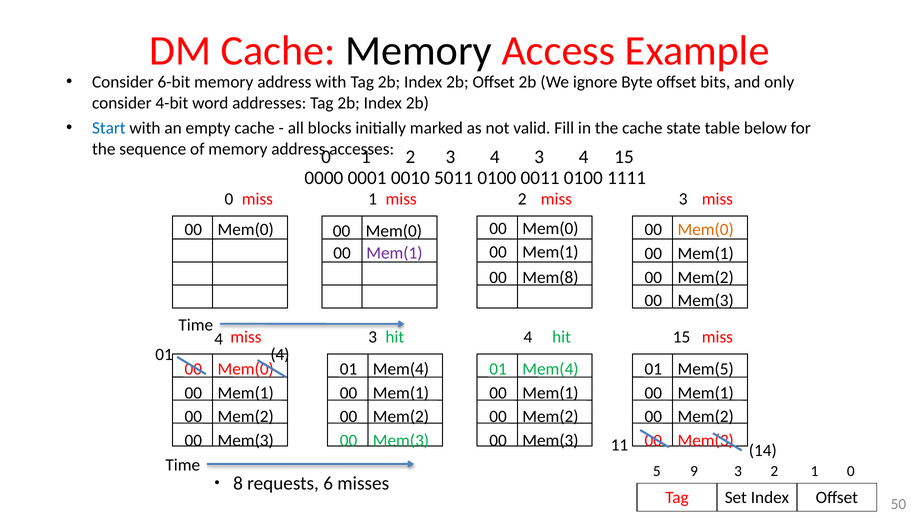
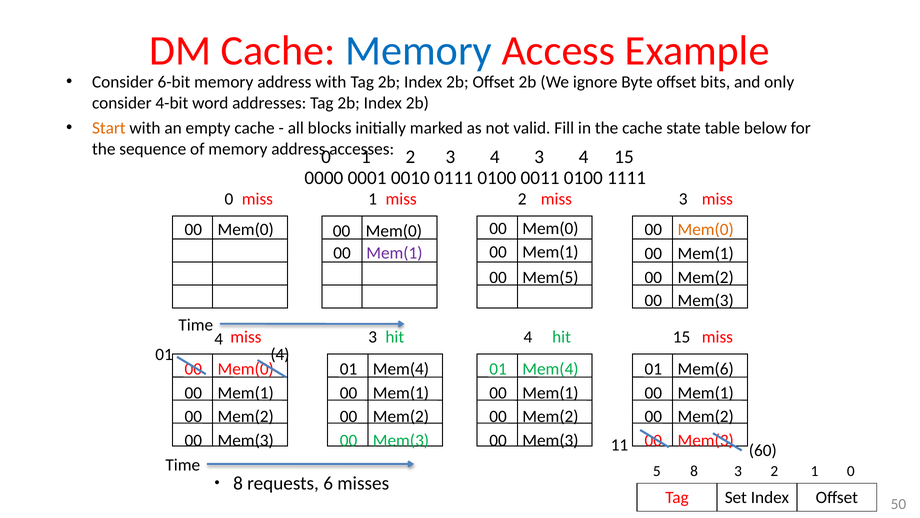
Memory at (419, 51) colour: black -> blue
Start colour: blue -> orange
5011: 5011 -> 0111
Mem(8: Mem(8 -> Mem(5
Mem(5: Mem(5 -> Mem(6
14: 14 -> 60
5 9: 9 -> 8
